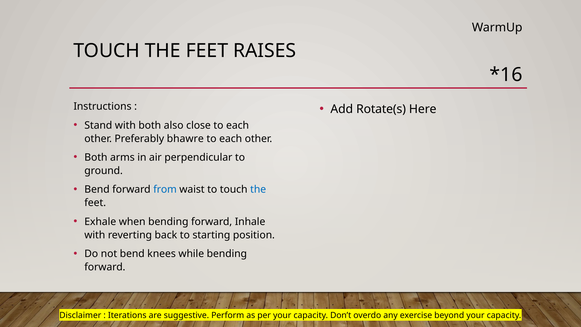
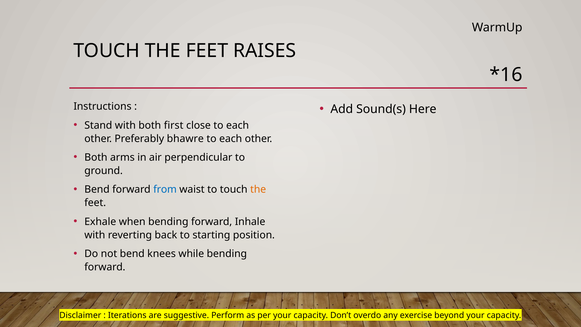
Rotate(s: Rotate(s -> Sound(s
also: also -> first
the at (258, 189) colour: blue -> orange
